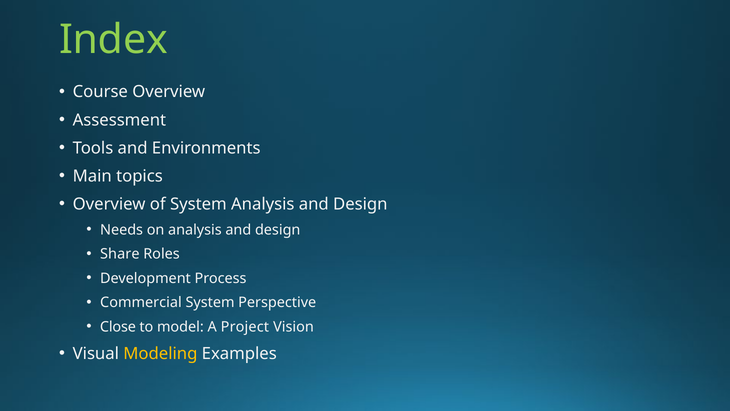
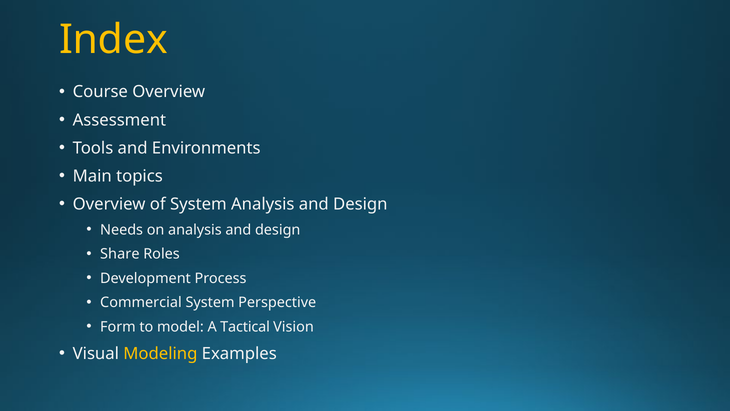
Index colour: light green -> yellow
Close: Close -> Form
Project: Project -> Tactical
